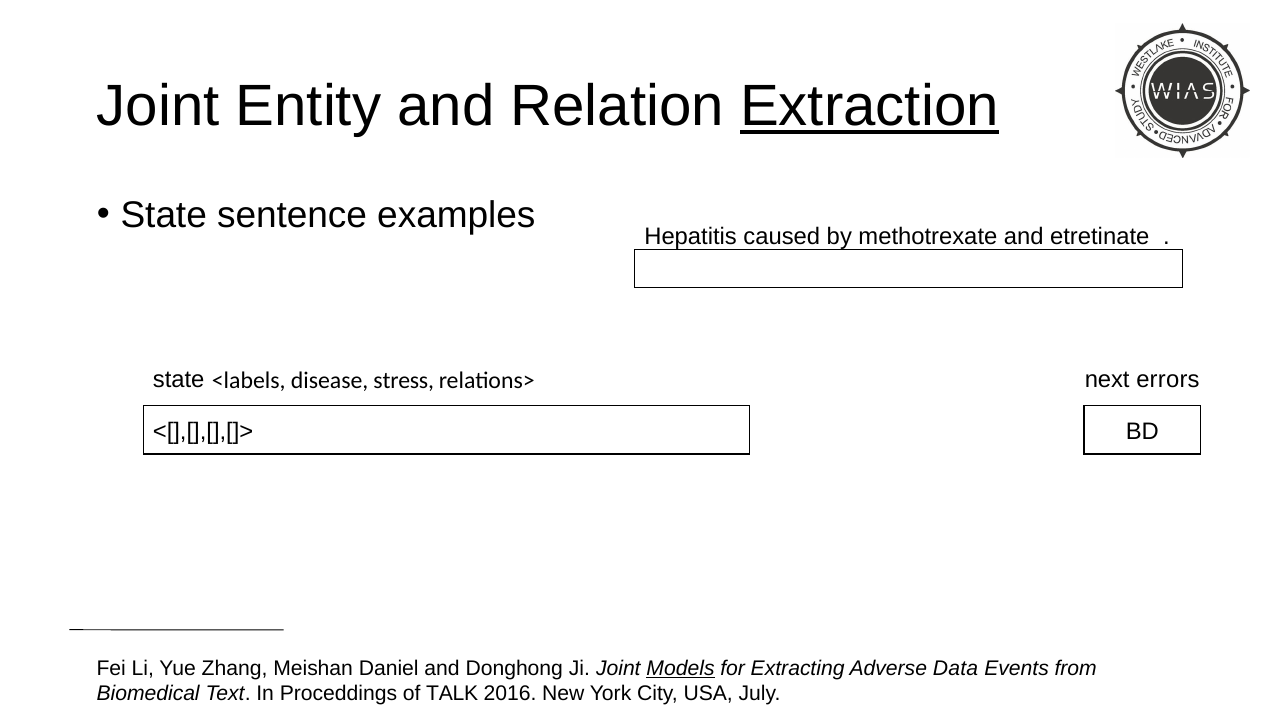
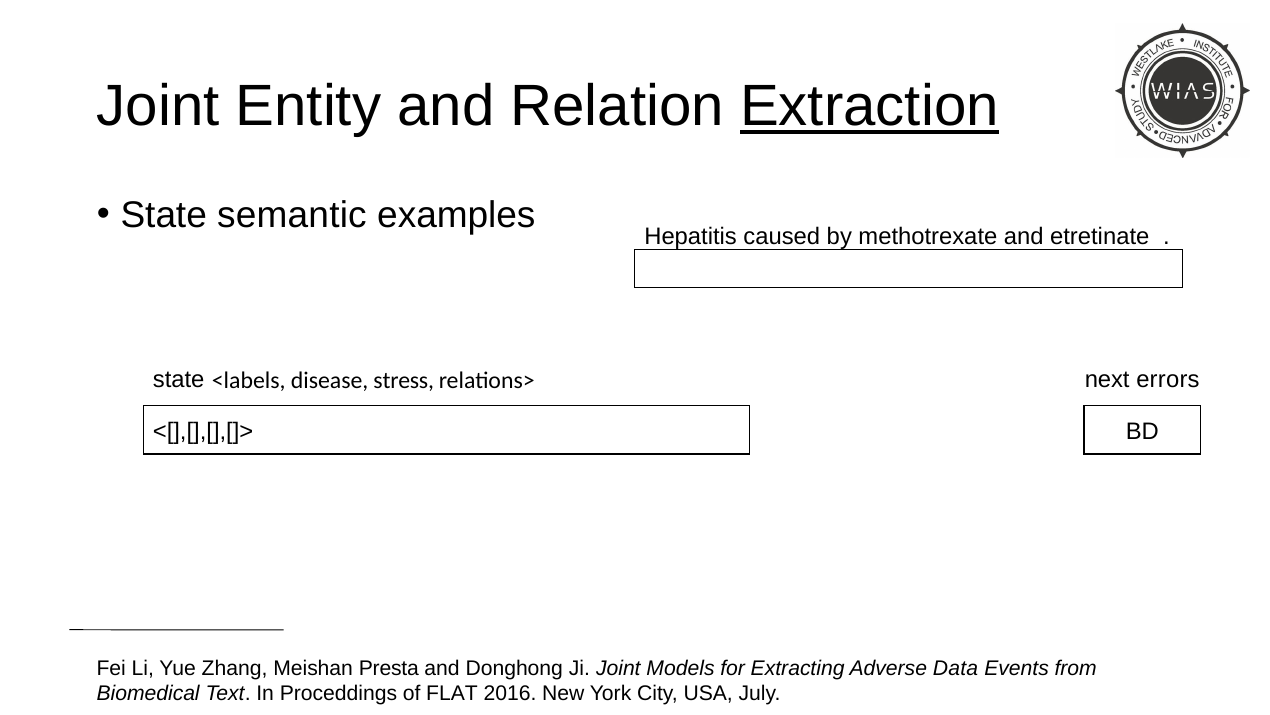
sentence: sentence -> semantic
Daniel: Daniel -> Presta
Models underline: present -> none
TALK: TALK -> FLAT
